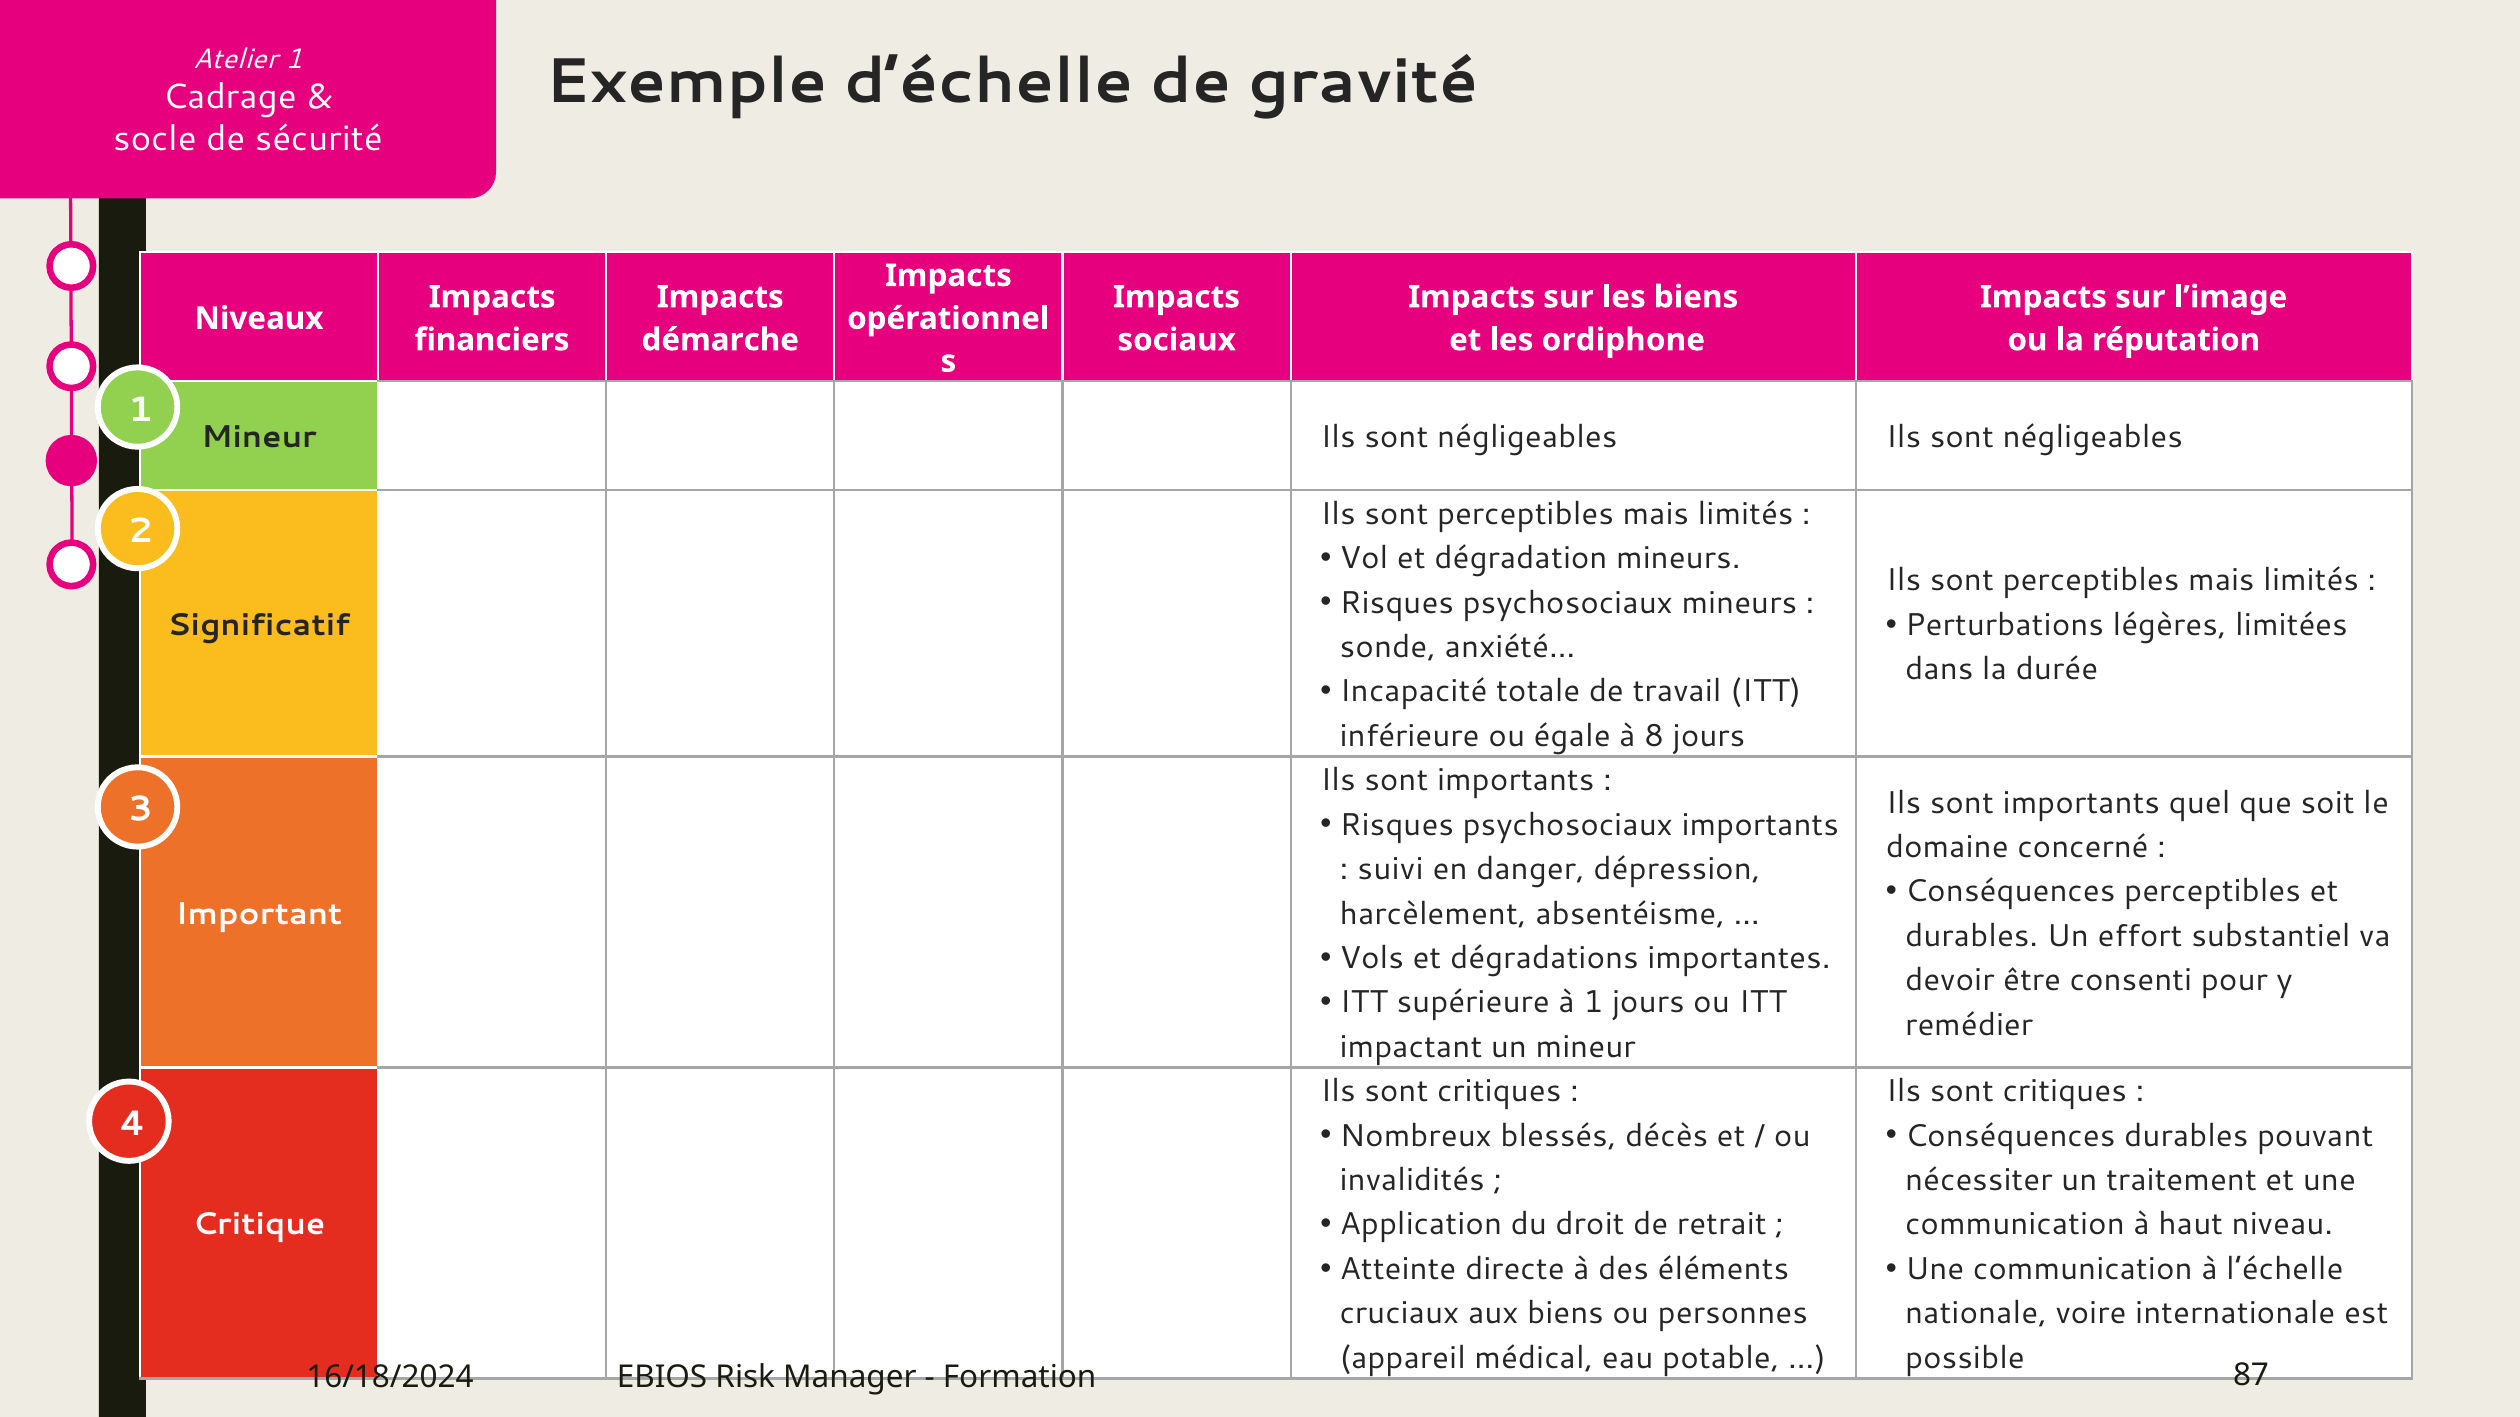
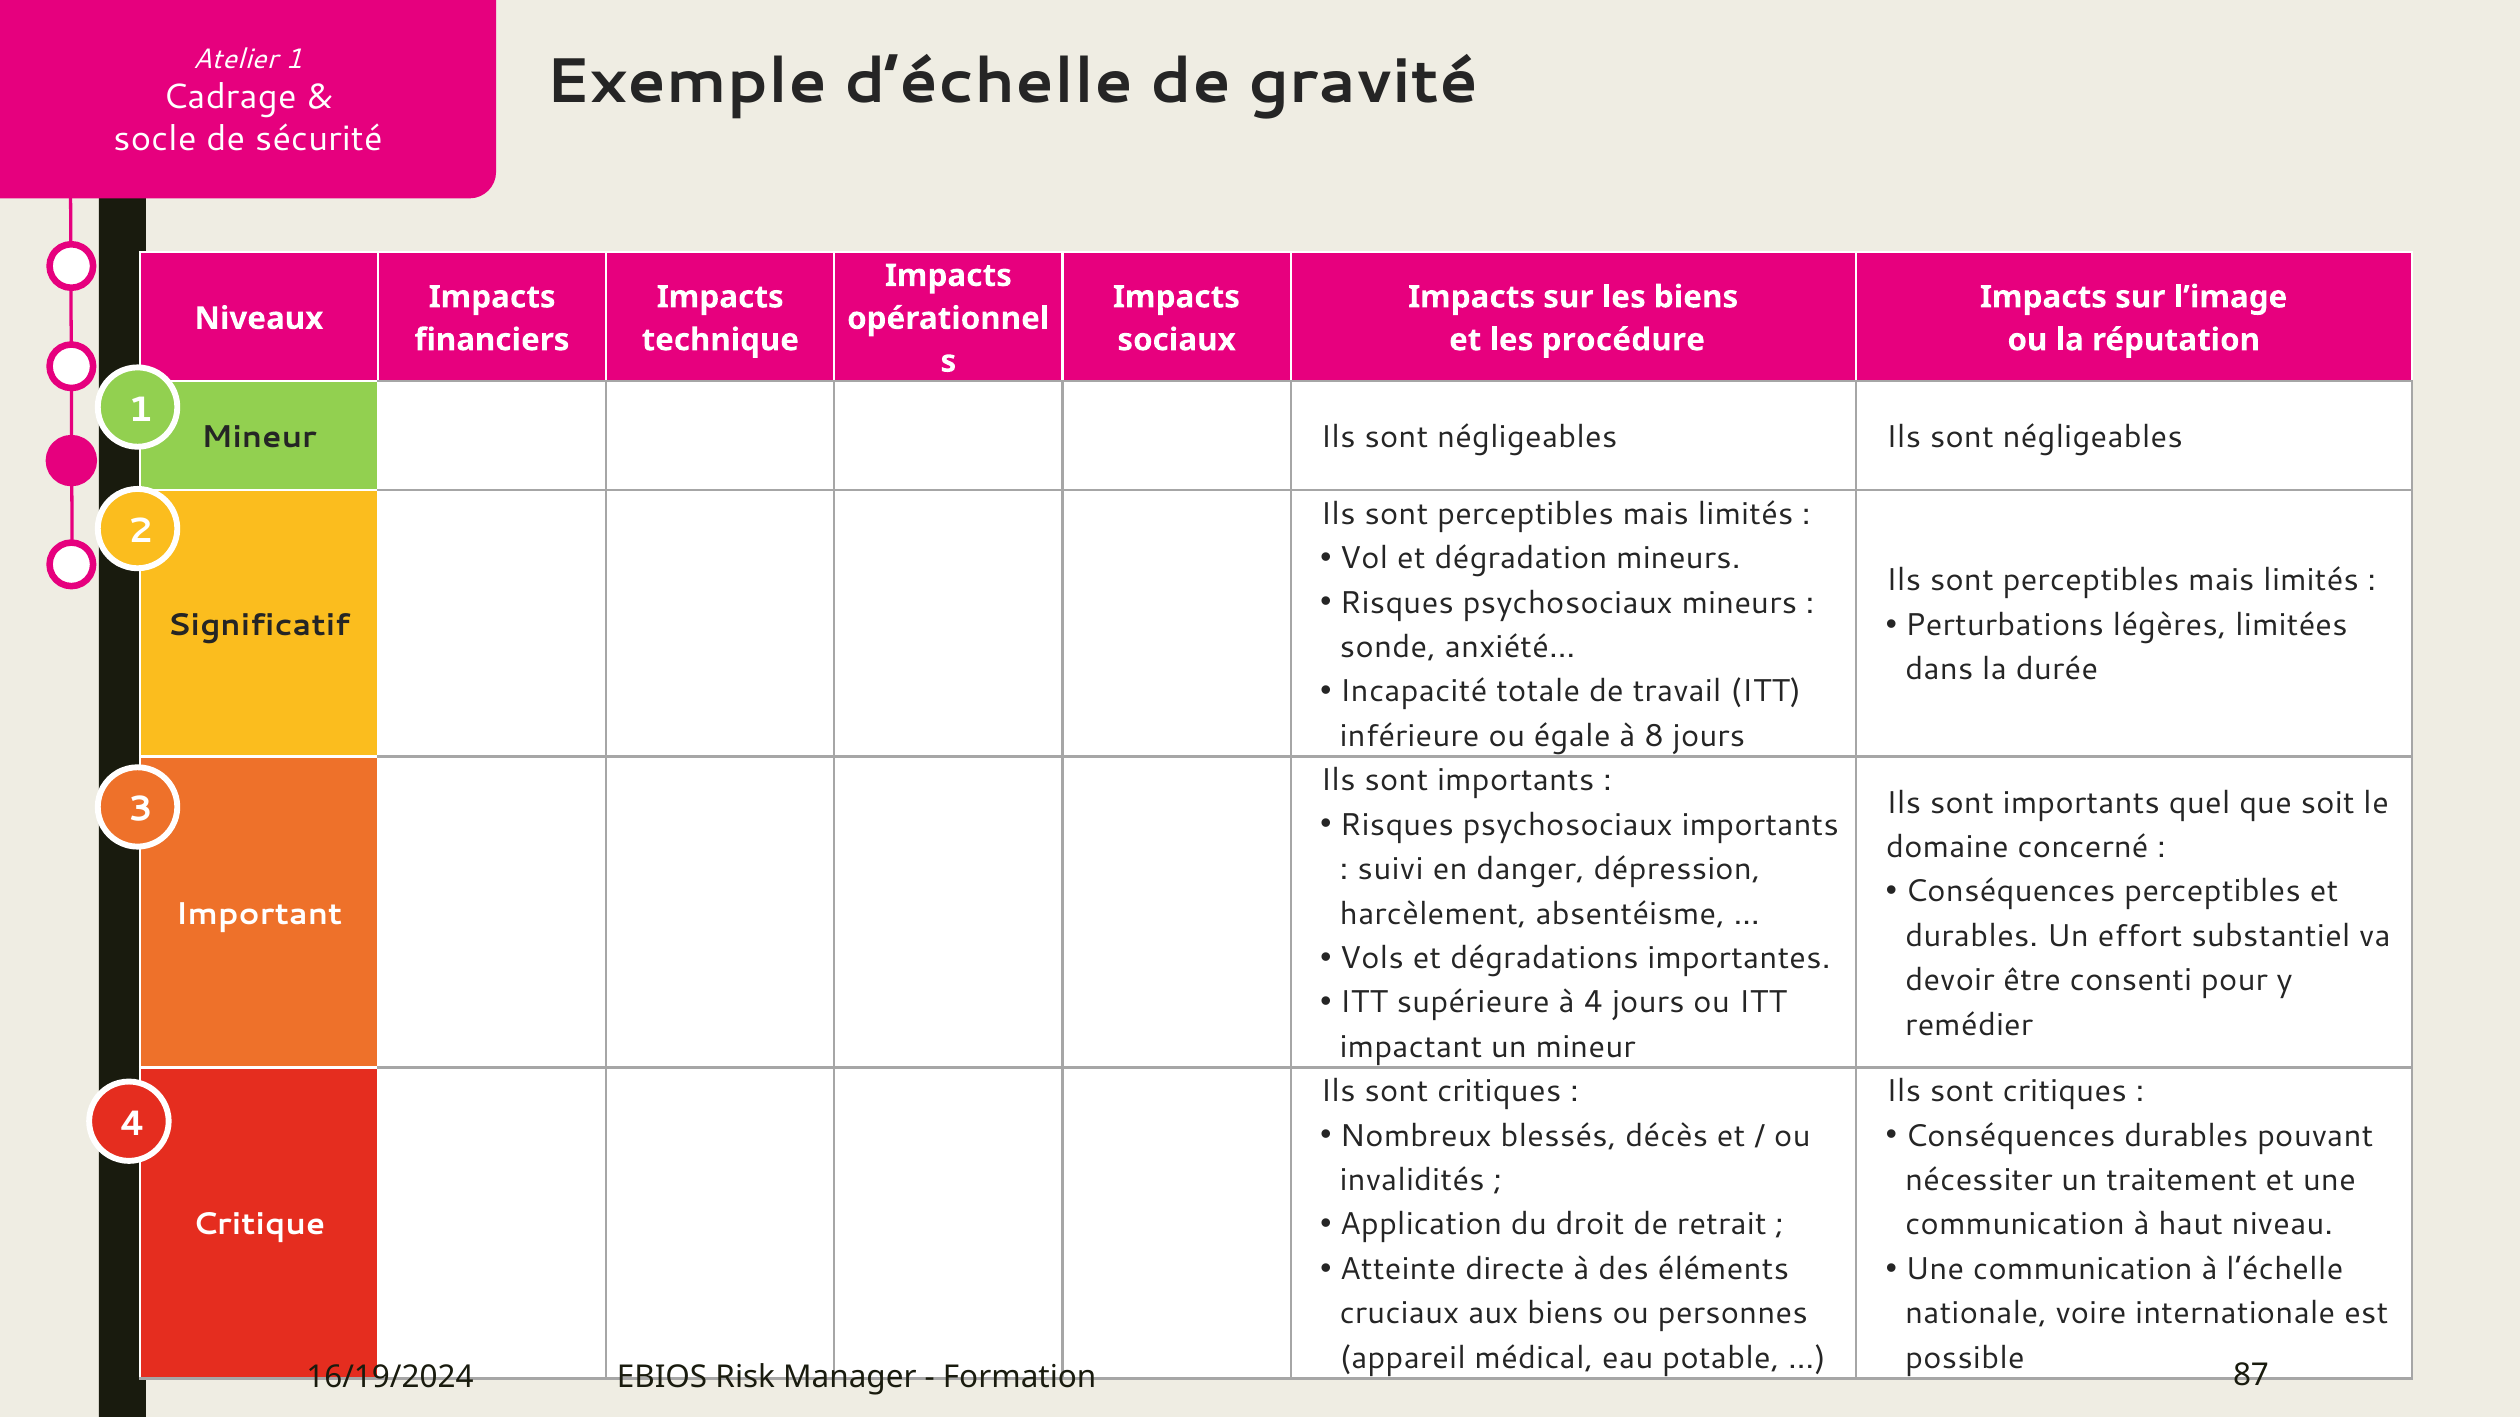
démarche: démarche -> technique
ordiphone: ordiphone -> procédure
à 1: 1 -> 4
16/18/2024: 16/18/2024 -> 16/19/2024
